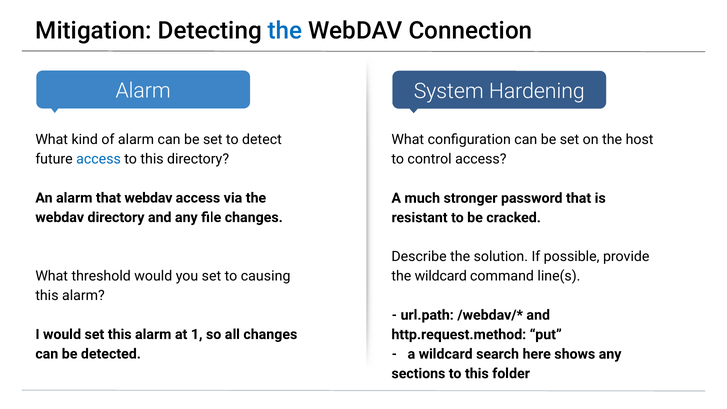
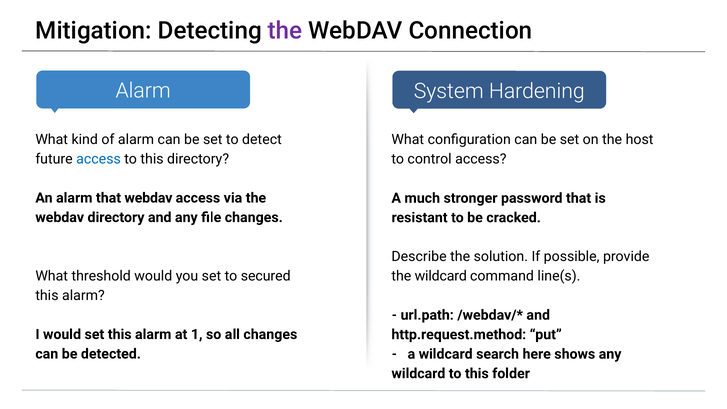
the at (285, 31) colour: blue -> purple
causing: causing -> secured
sections at (418, 373): sections -> wildcard
